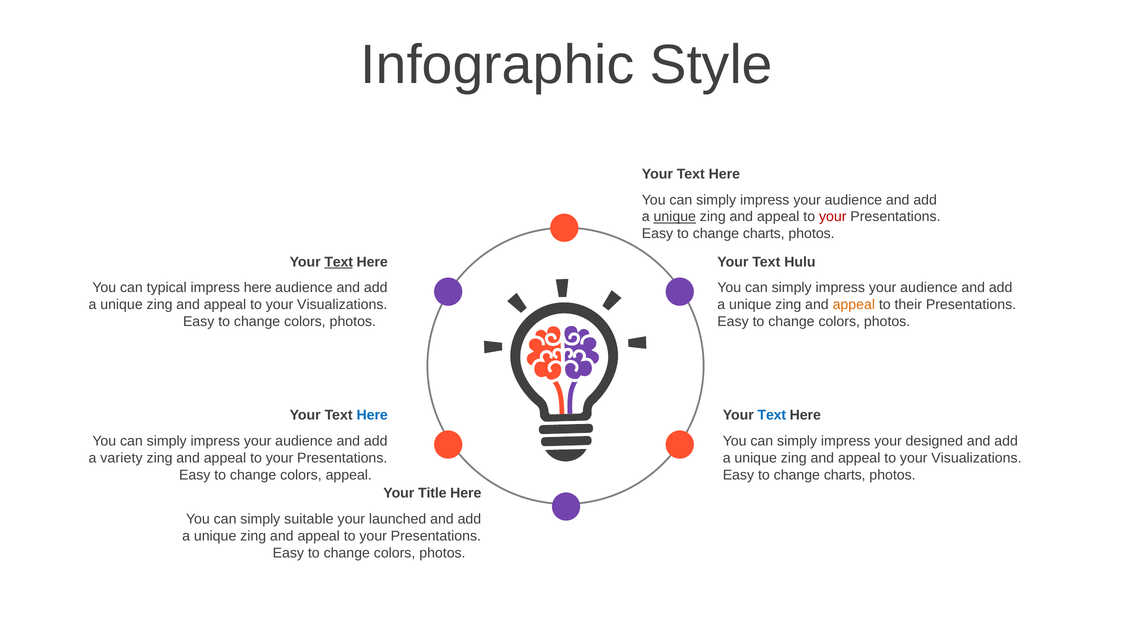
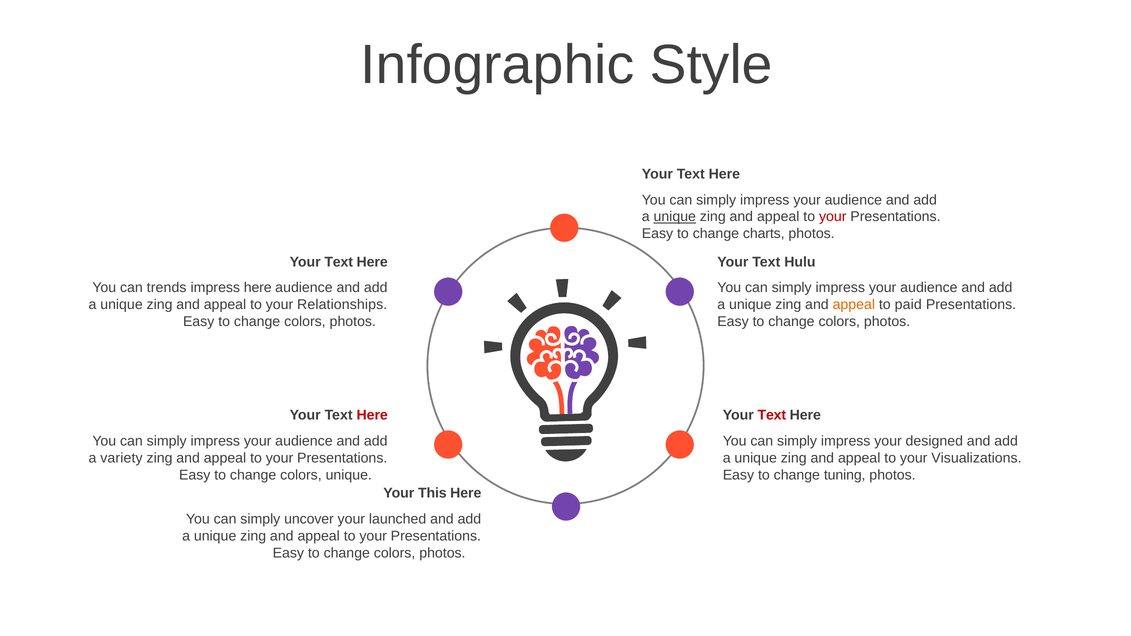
Text at (339, 262) underline: present -> none
typical: typical -> trends
Visualizations at (342, 305): Visualizations -> Relationships
their: their -> paid
Here at (372, 415) colour: blue -> red
Text at (772, 415) colour: blue -> red
colors appeal: appeal -> unique
charts at (845, 475): charts -> tuning
Title: Title -> This
suitable: suitable -> uncover
